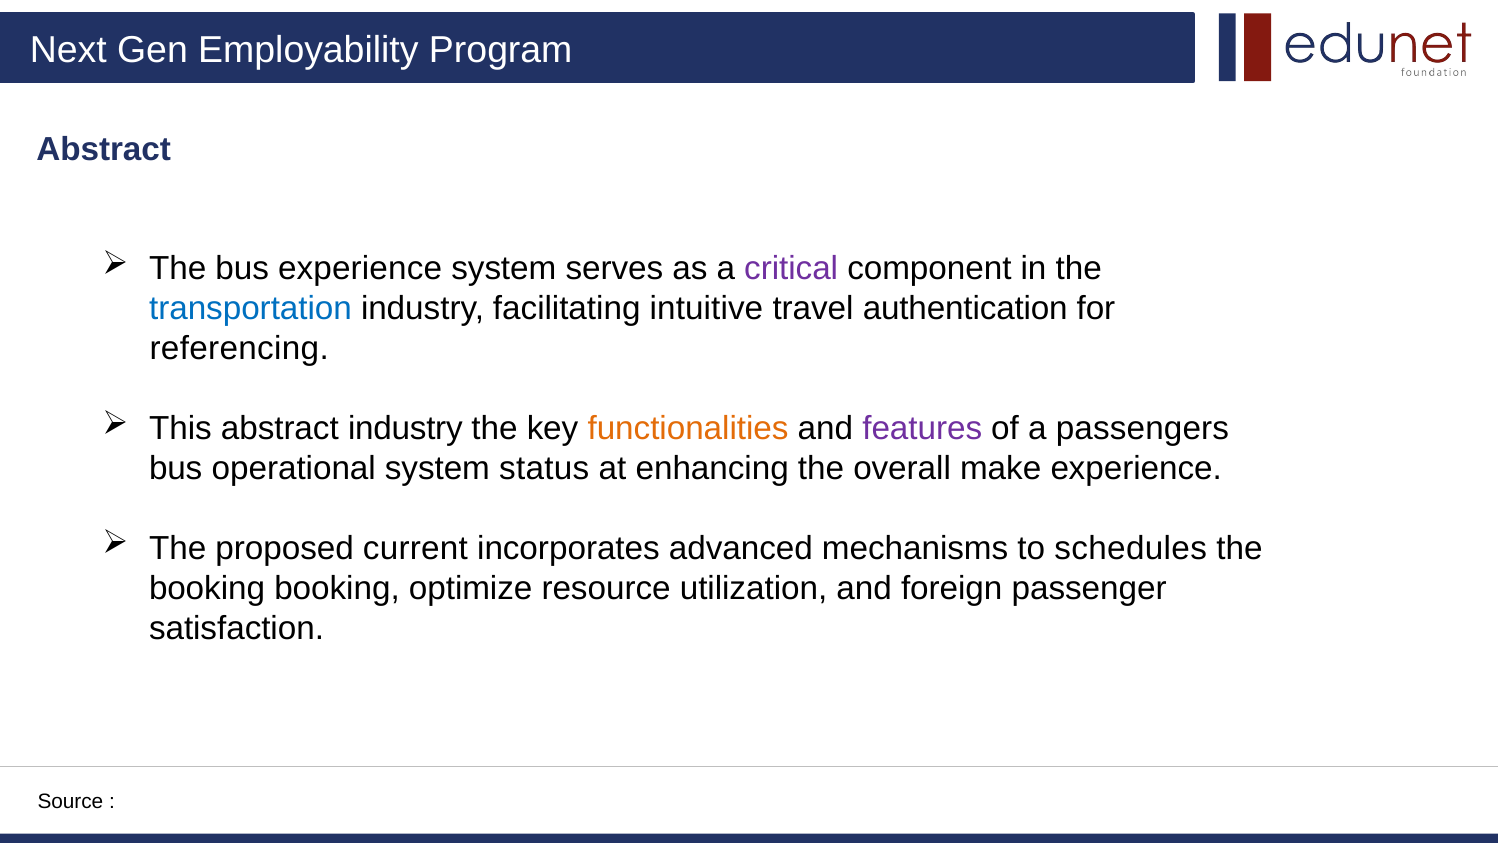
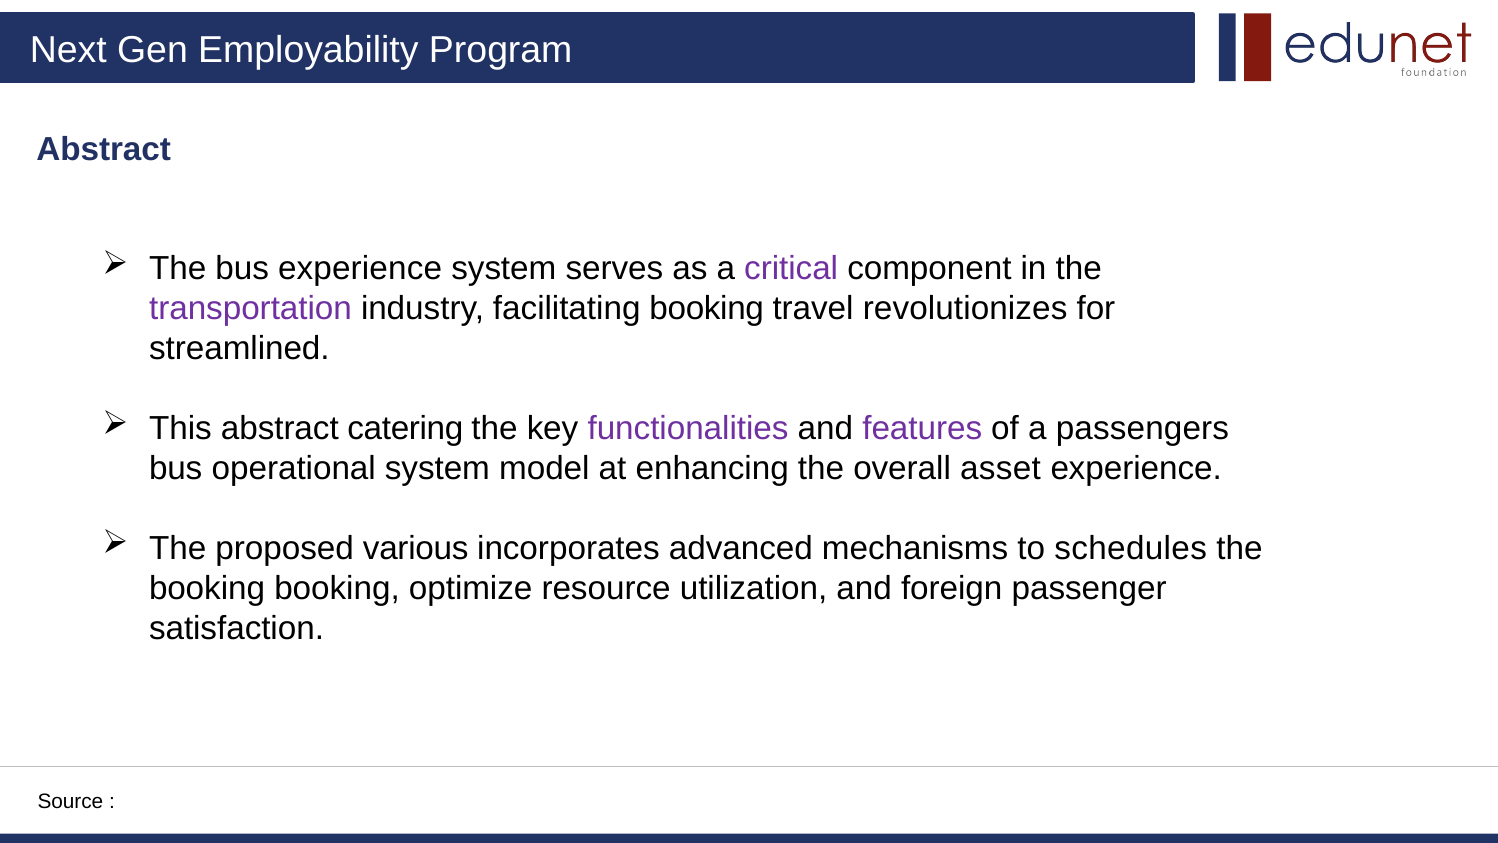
transportation colour: blue -> purple
facilitating intuitive: intuitive -> booking
authentication: authentication -> revolutionizes
referencing: referencing -> streamlined
abstract industry: industry -> catering
functionalities colour: orange -> purple
status: status -> model
make: make -> asset
current: current -> various
